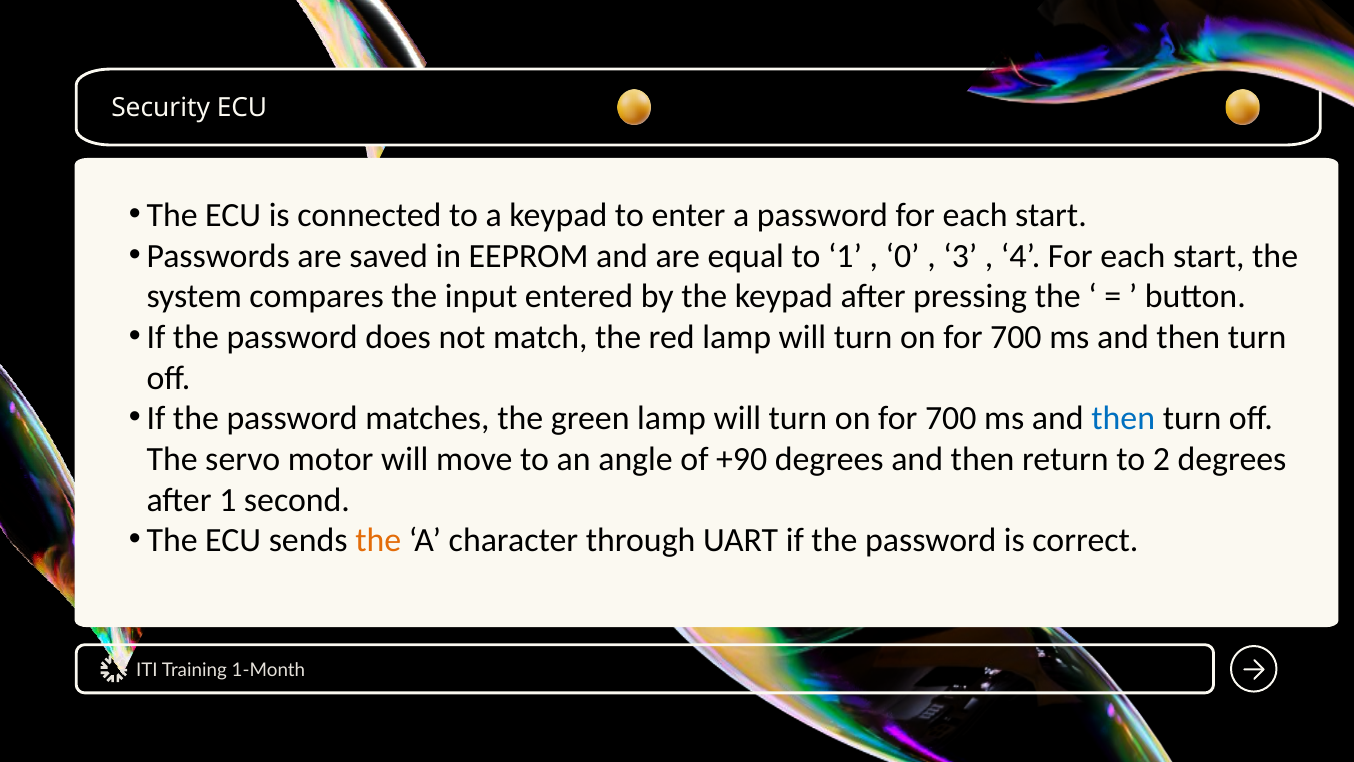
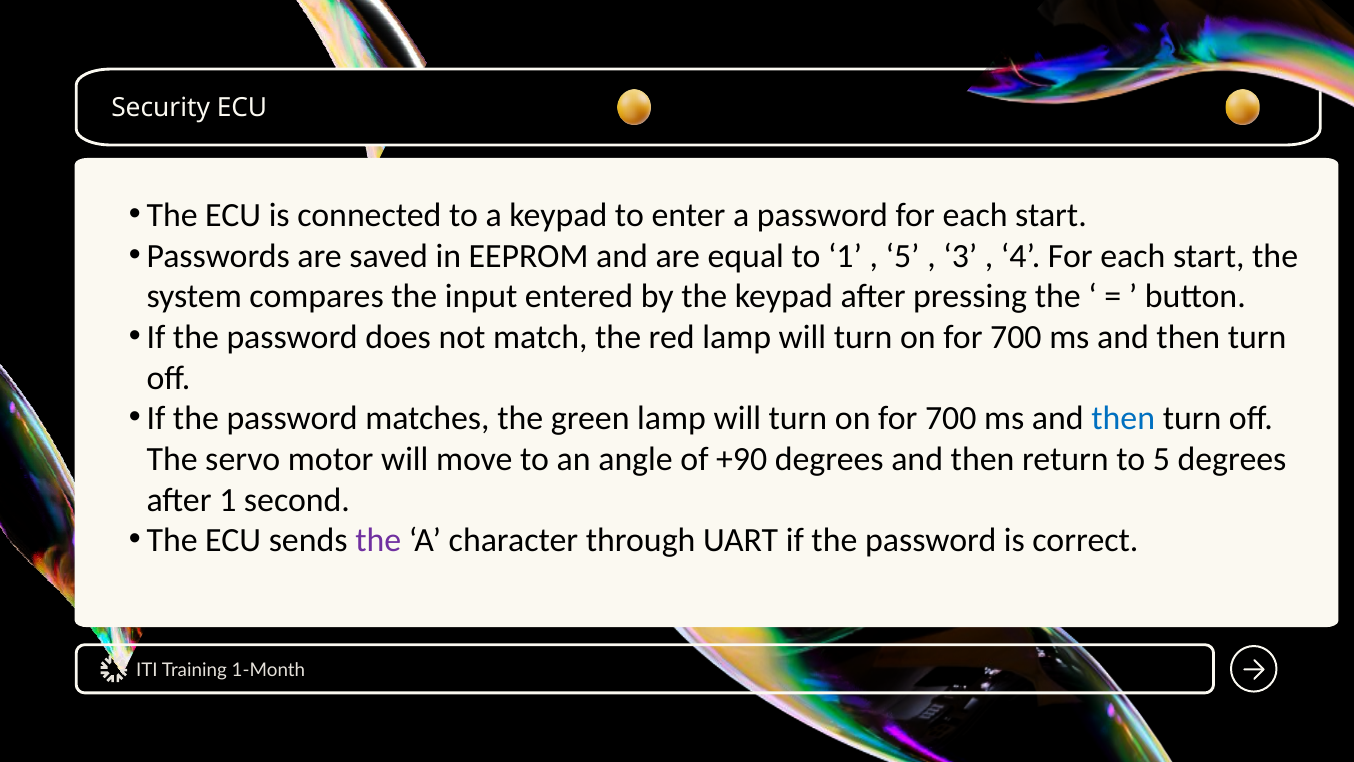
0 at (903, 256): 0 -> 5
to 2: 2 -> 5
the at (378, 540) colour: orange -> purple
